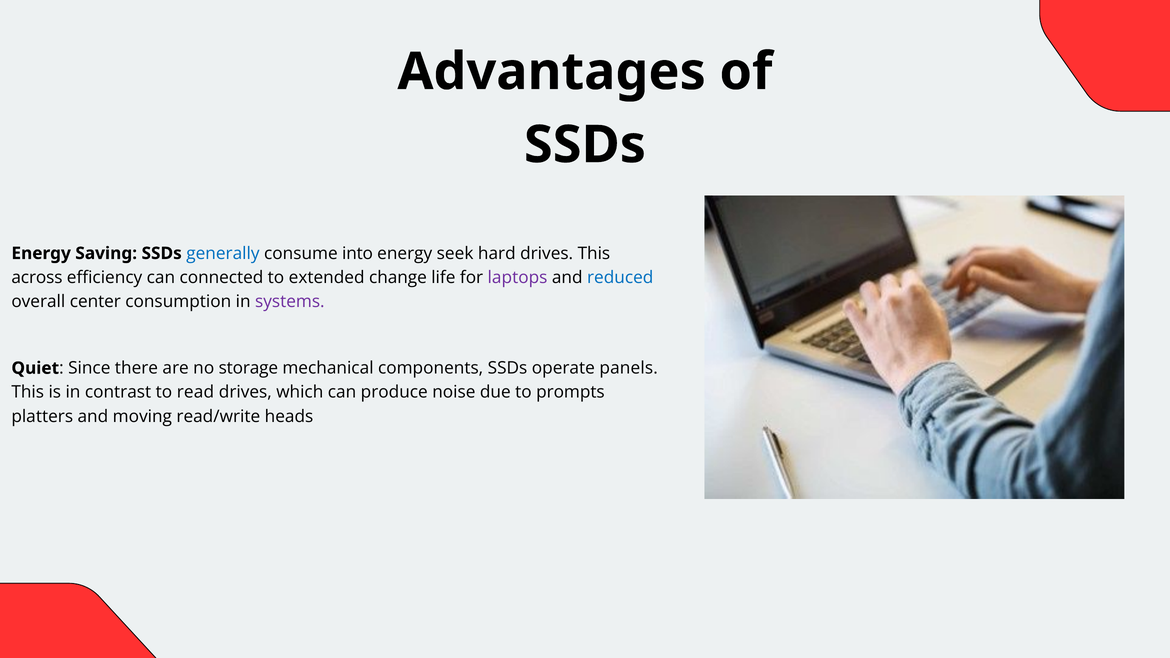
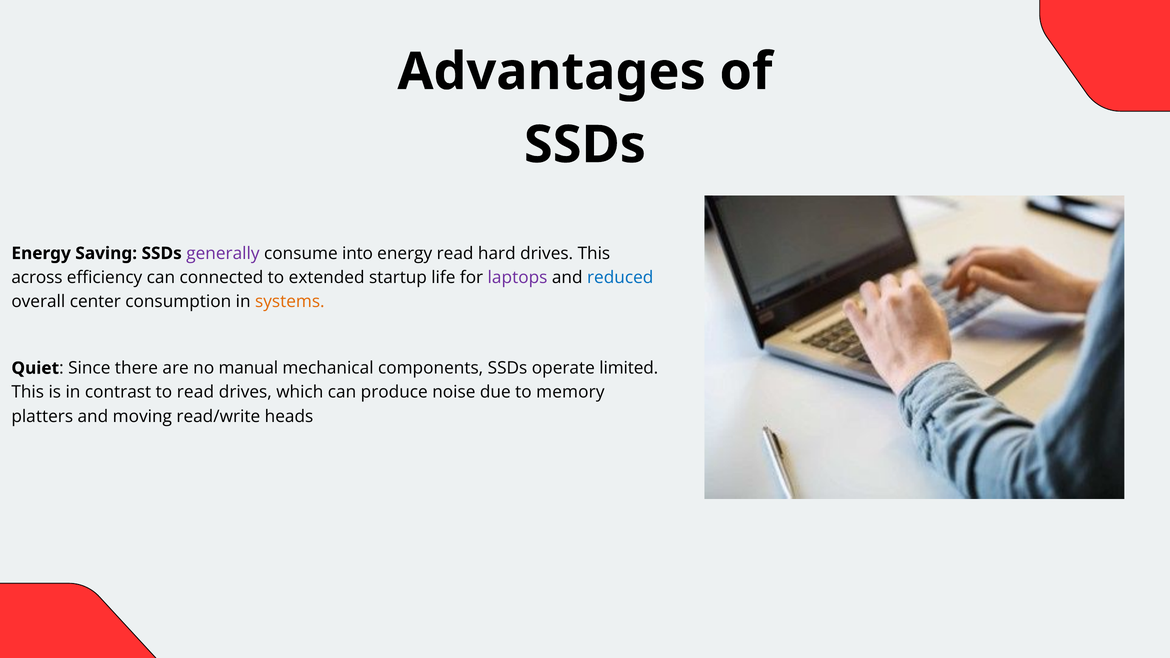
generally colour: blue -> purple
energy seek: seek -> read
change: change -> startup
systems colour: purple -> orange
storage: storage -> manual
panels: panels -> limited
prompts: prompts -> memory
